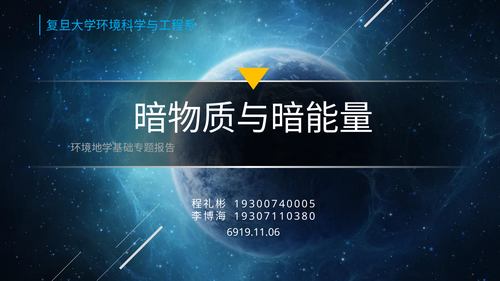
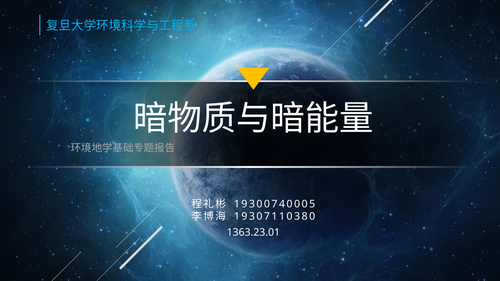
6919.11.06: 6919.11.06 -> 1363.23.01
